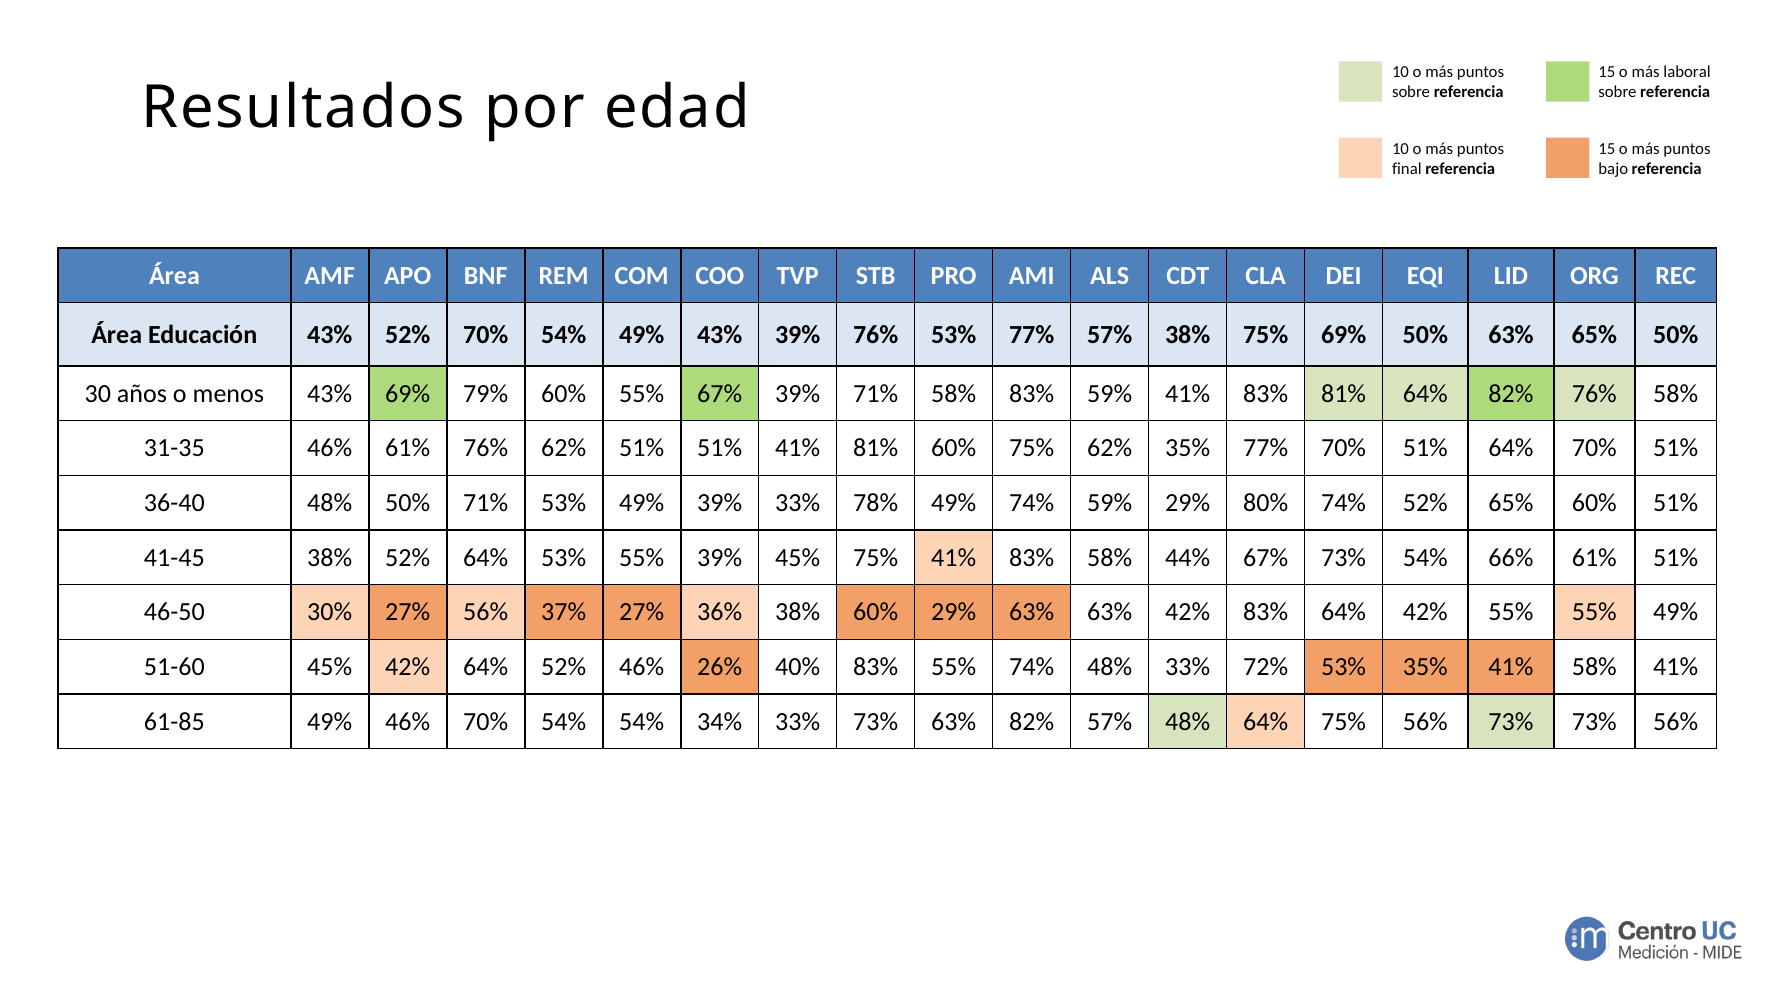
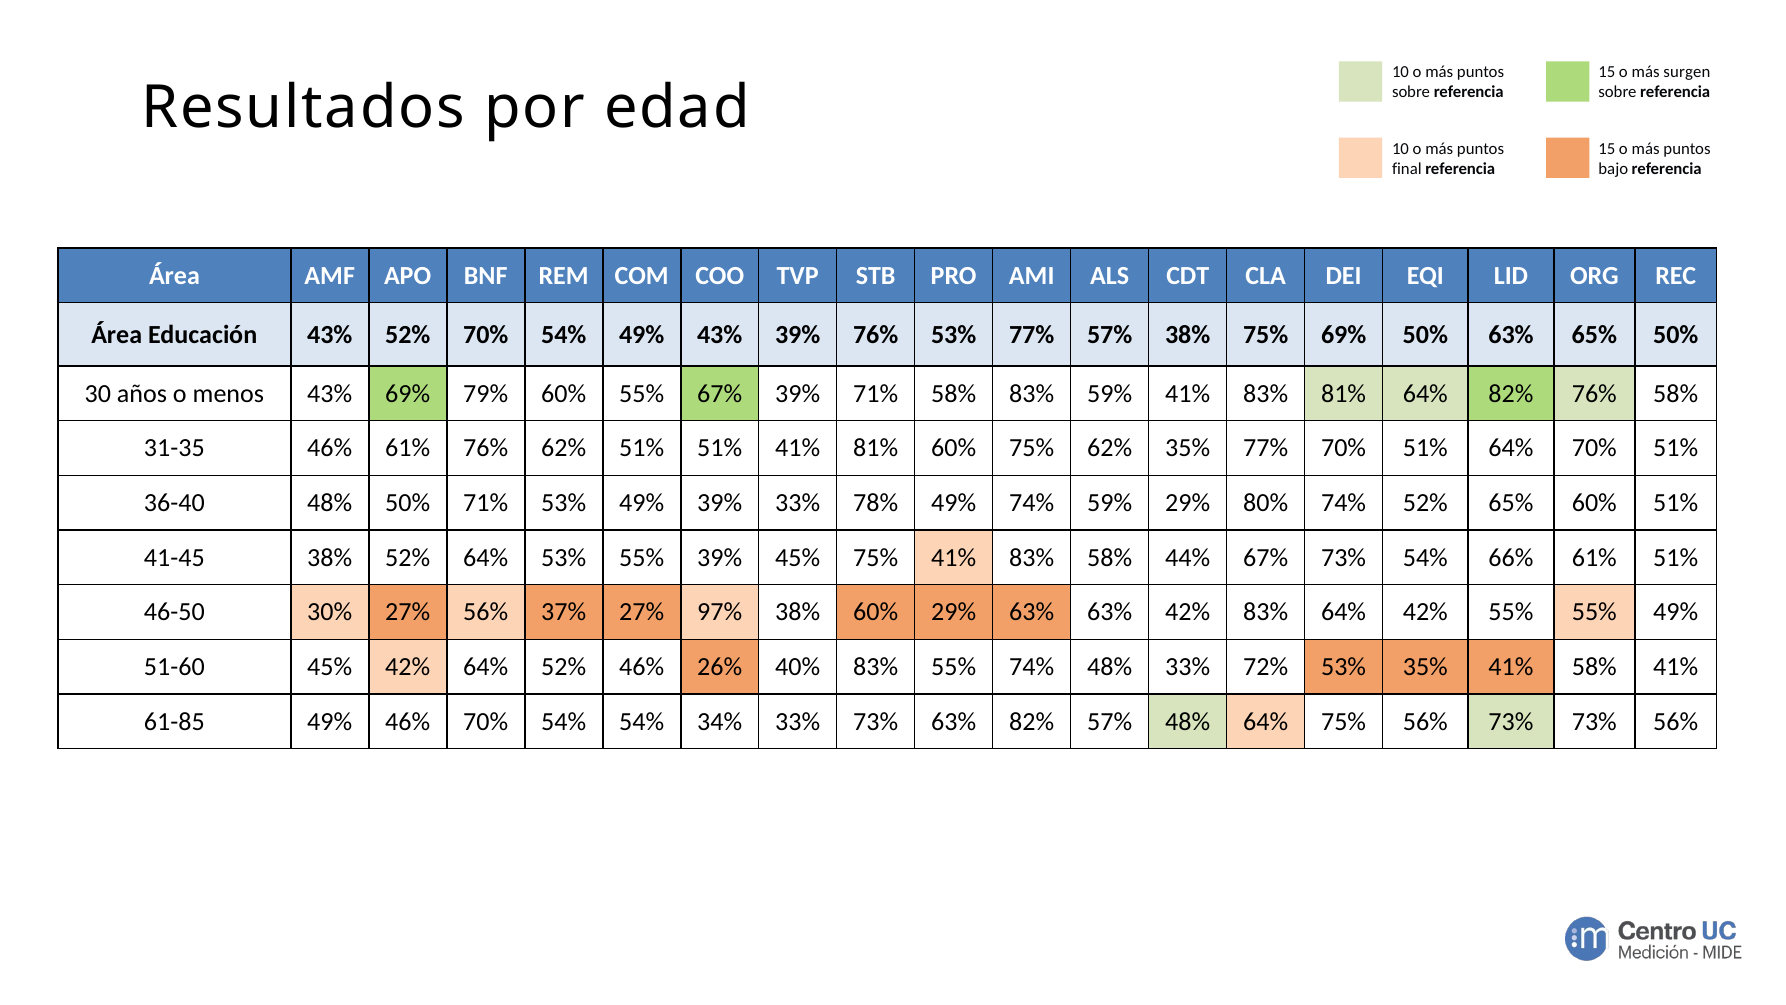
laboral: laboral -> surgen
36%: 36% -> 97%
